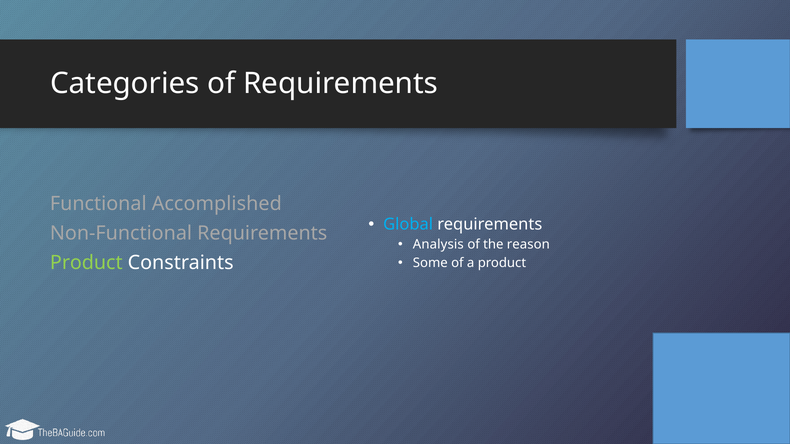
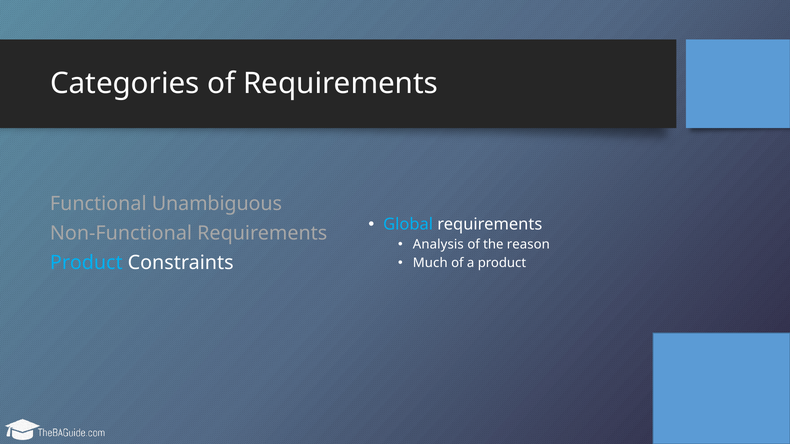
Accomplished: Accomplished -> Unambiguous
Some: Some -> Much
Product at (86, 263) colour: light green -> light blue
